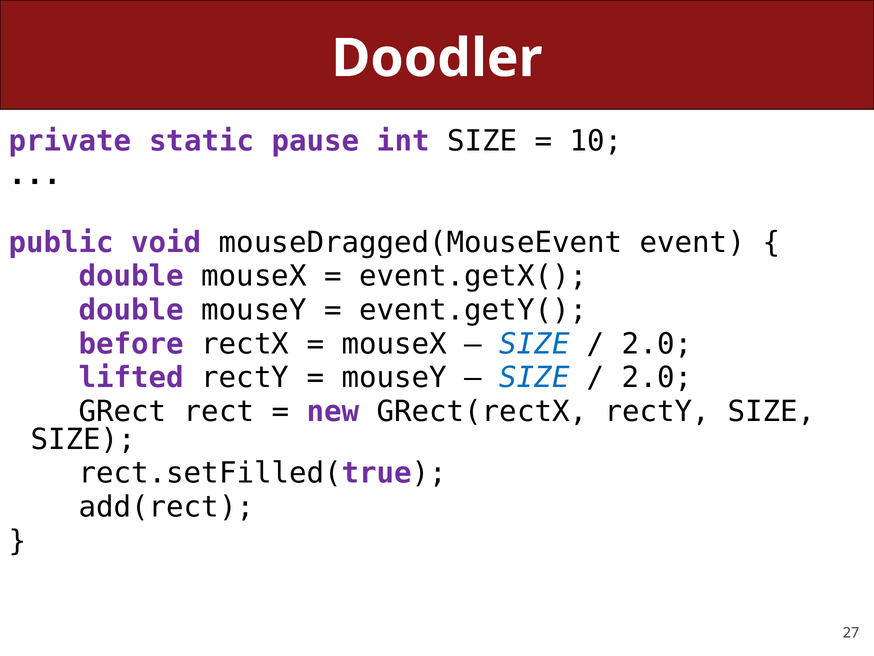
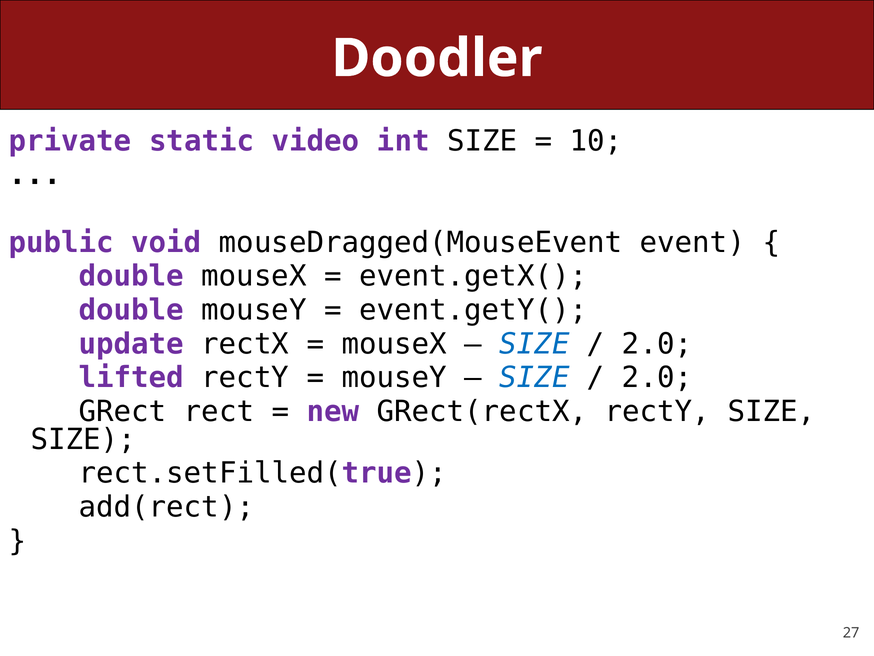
pause: pause -> video
before: before -> update
